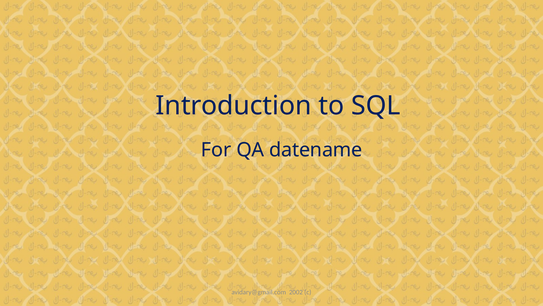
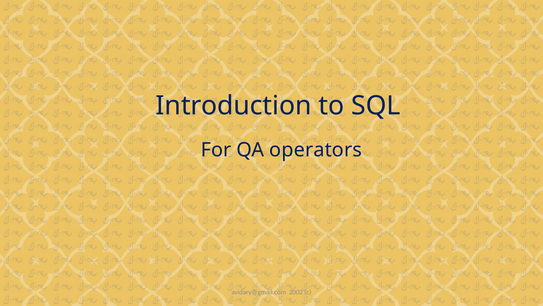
datename: datename -> operators
